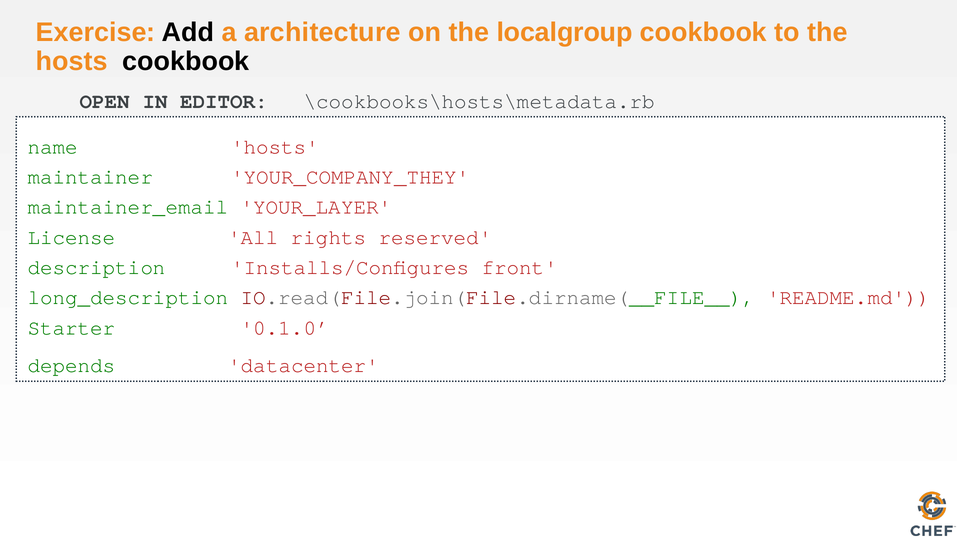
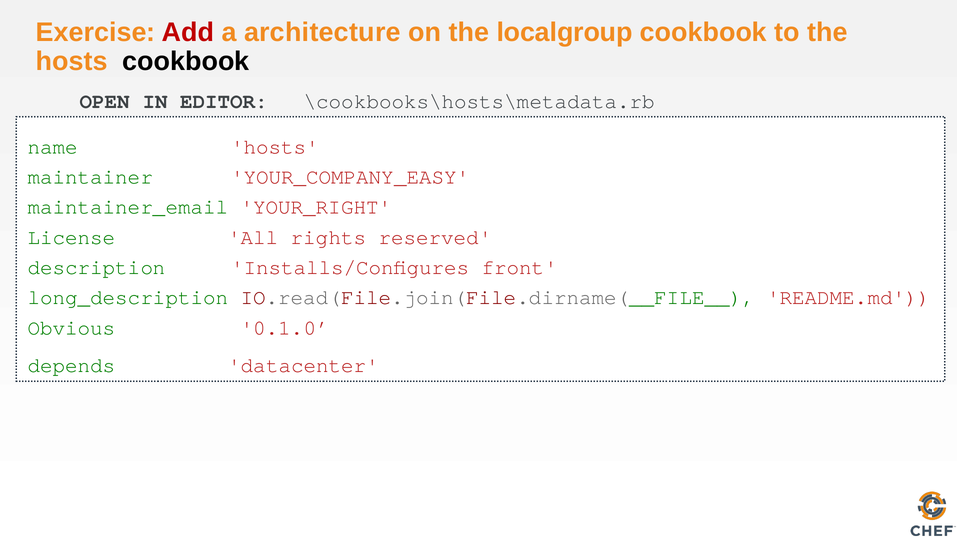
Add colour: black -> red
YOUR_COMPANY_THEY: YOUR_COMPANY_THEY -> YOUR_COMPANY_EASY
YOUR_LAYER: YOUR_LAYER -> YOUR_RIGHT
Starter: Starter -> Obvious
